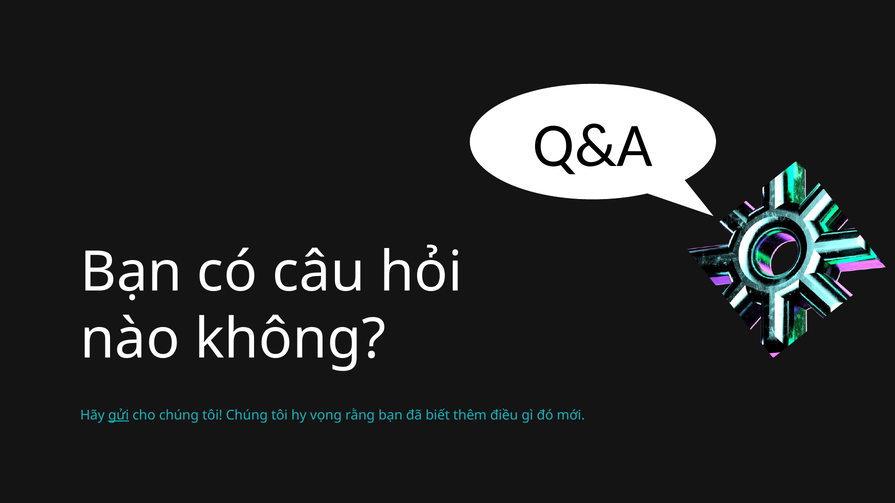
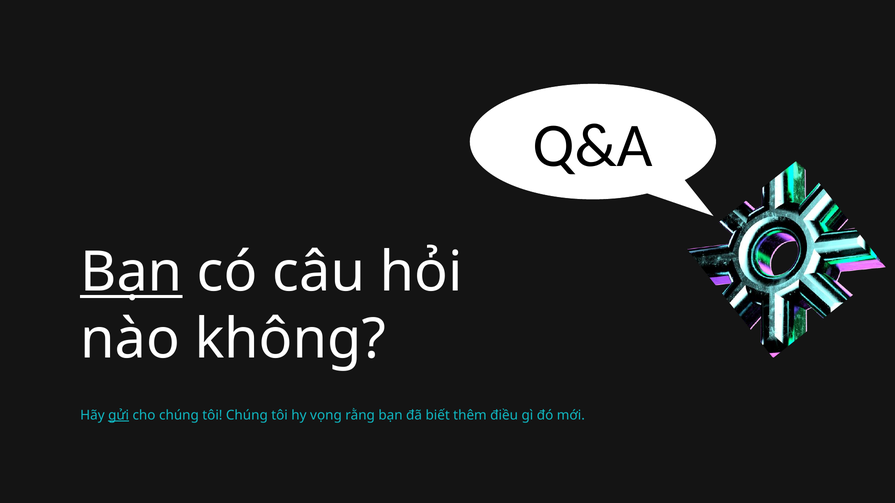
Bạn at (131, 273) underline: none -> present
